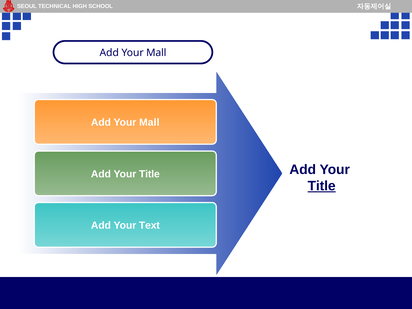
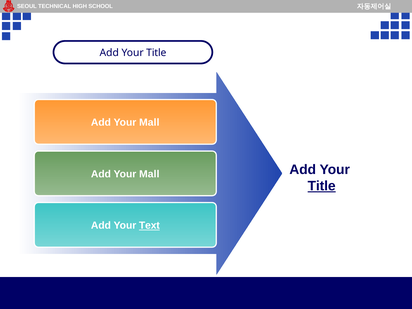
Mall at (156, 53): Mall -> Title
Title at (149, 174): Title -> Mall
Text underline: none -> present
